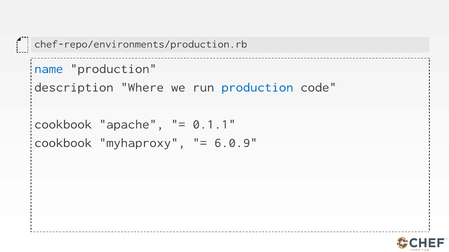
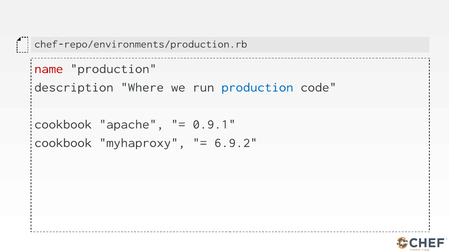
name colour: blue -> red
0.1.1: 0.1.1 -> 0.9.1
6.0.9: 6.0.9 -> 6.9.2
